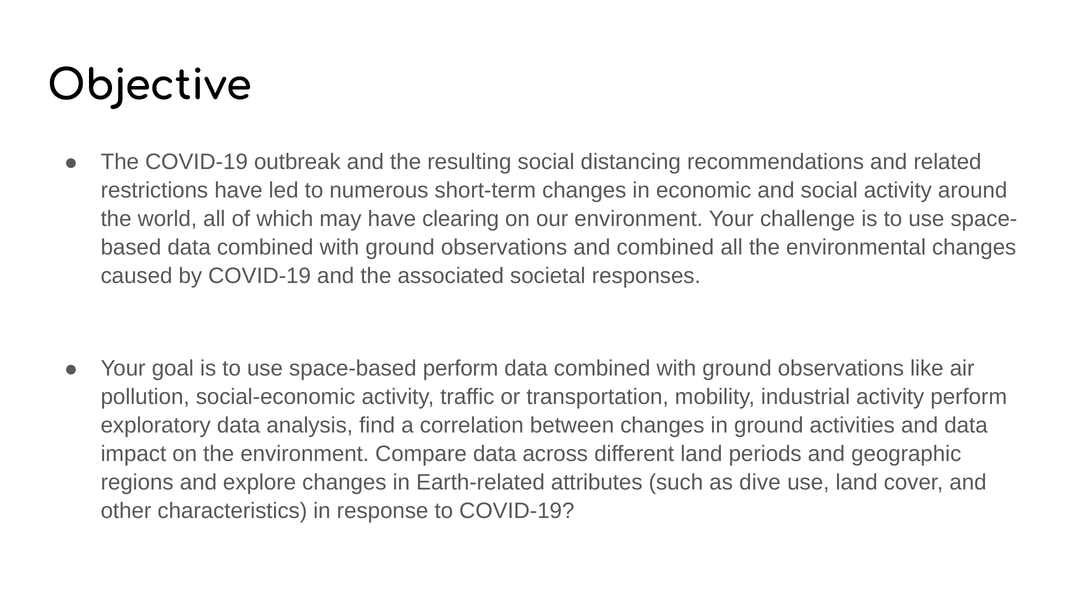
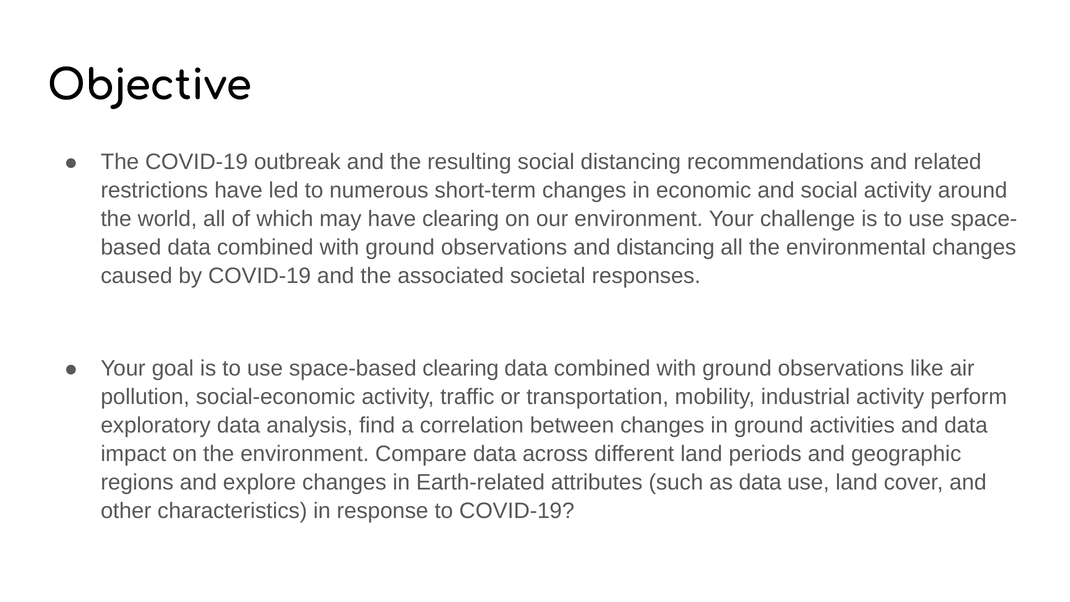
and combined: combined -> distancing
space-based perform: perform -> clearing
as dive: dive -> data
